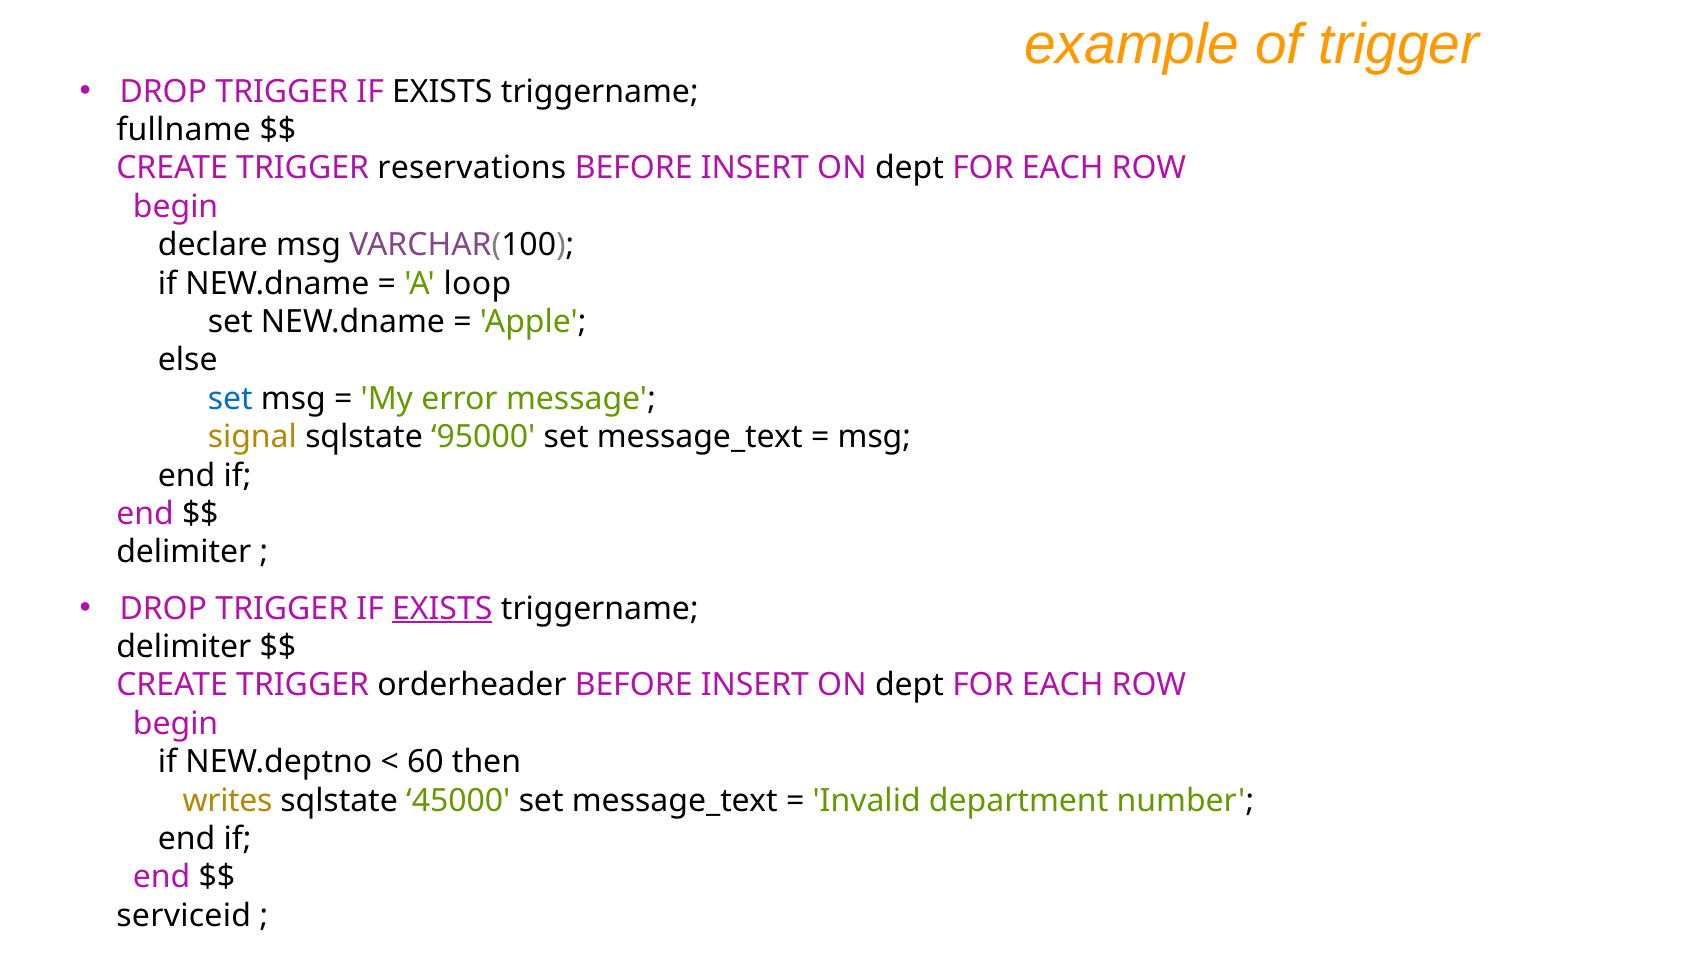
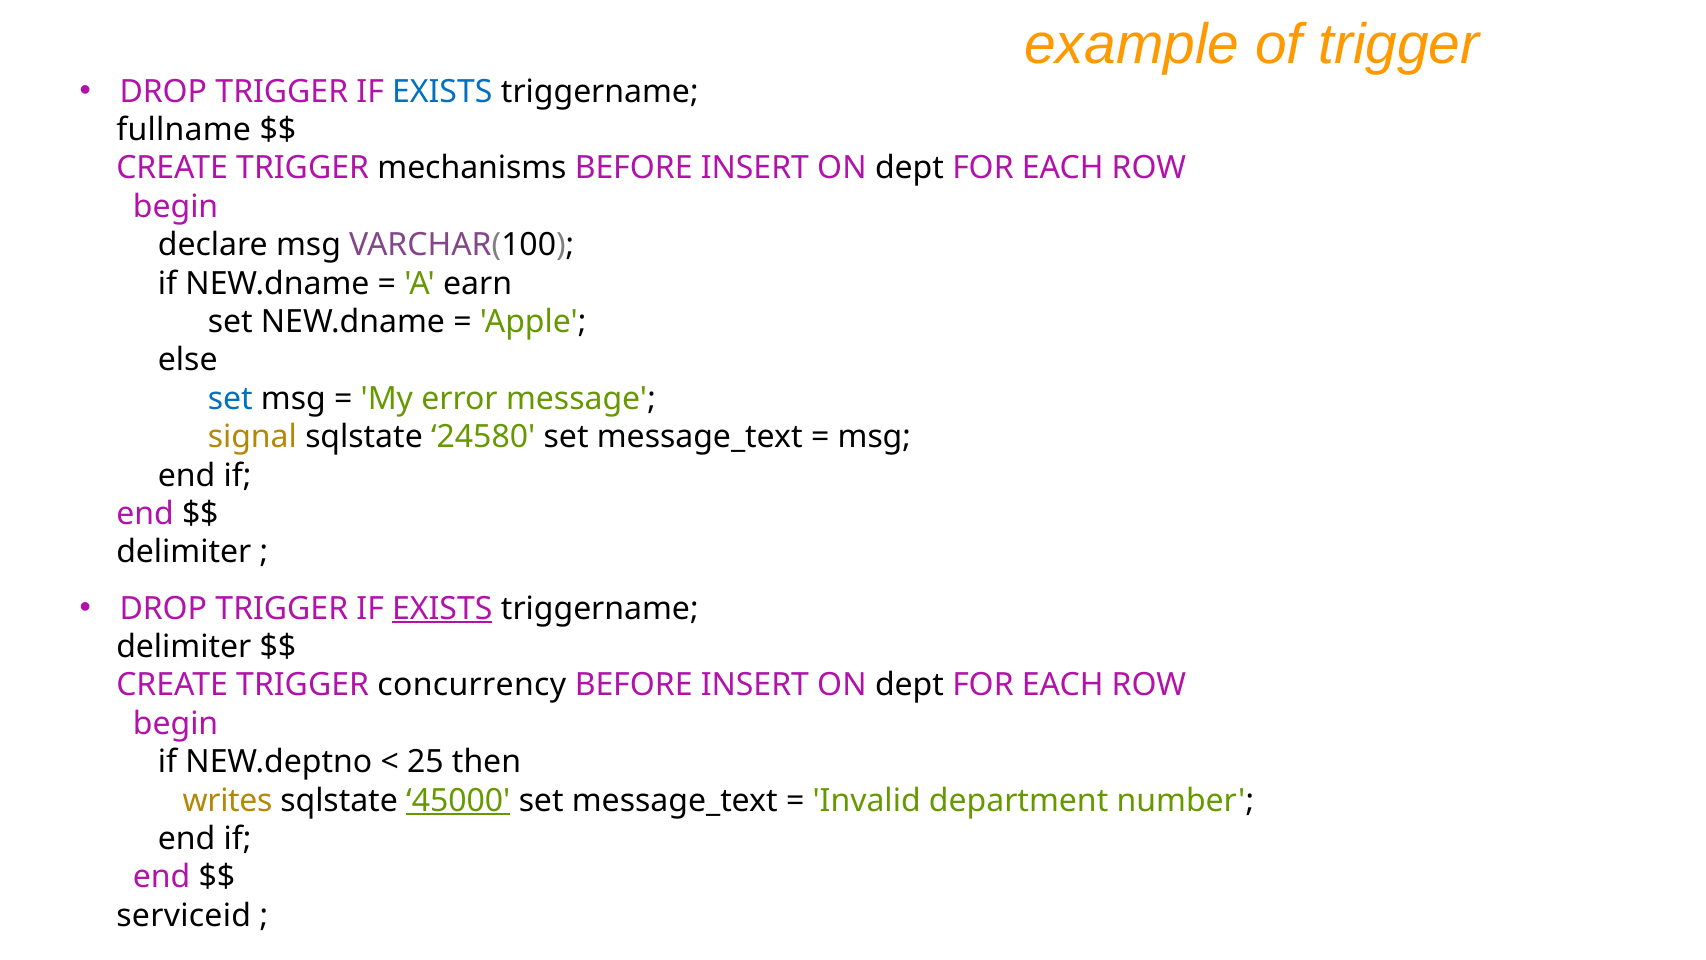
EXISTS at (442, 91) colour: black -> blue
reservations: reservations -> mechanisms
loop: loop -> earn
95000: 95000 -> 24580
orderheader: orderheader -> concurrency
60: 60 -> 25
45000 underline: none -> present
